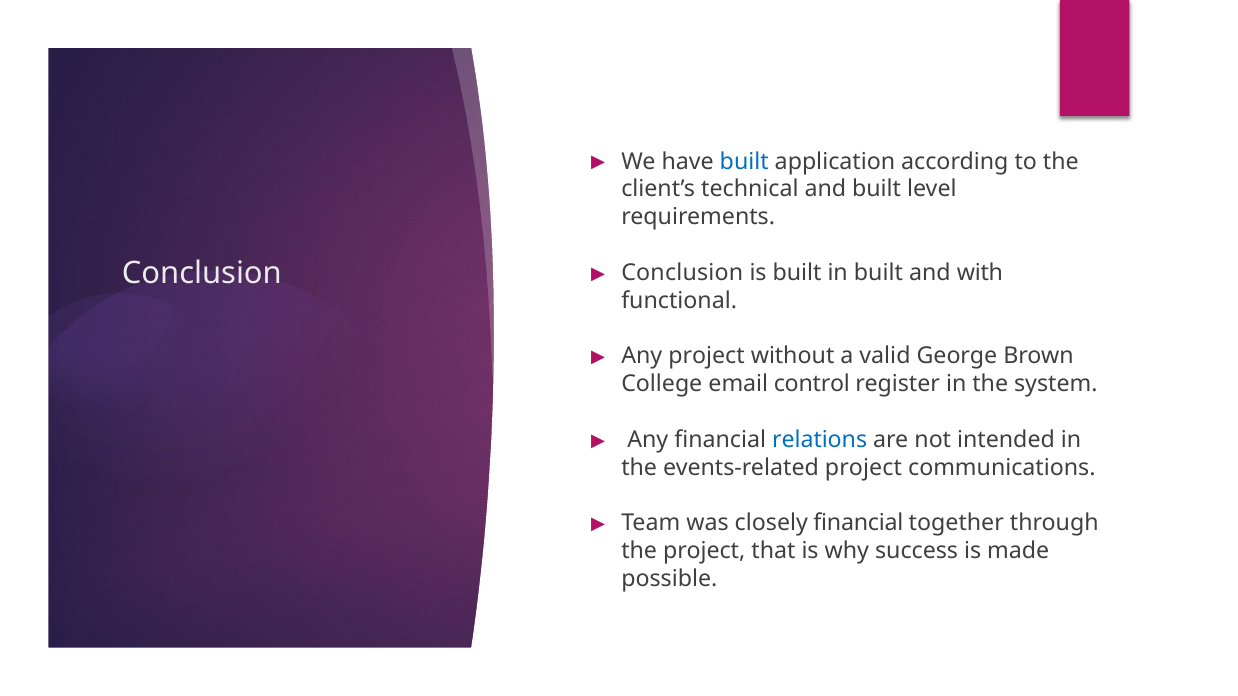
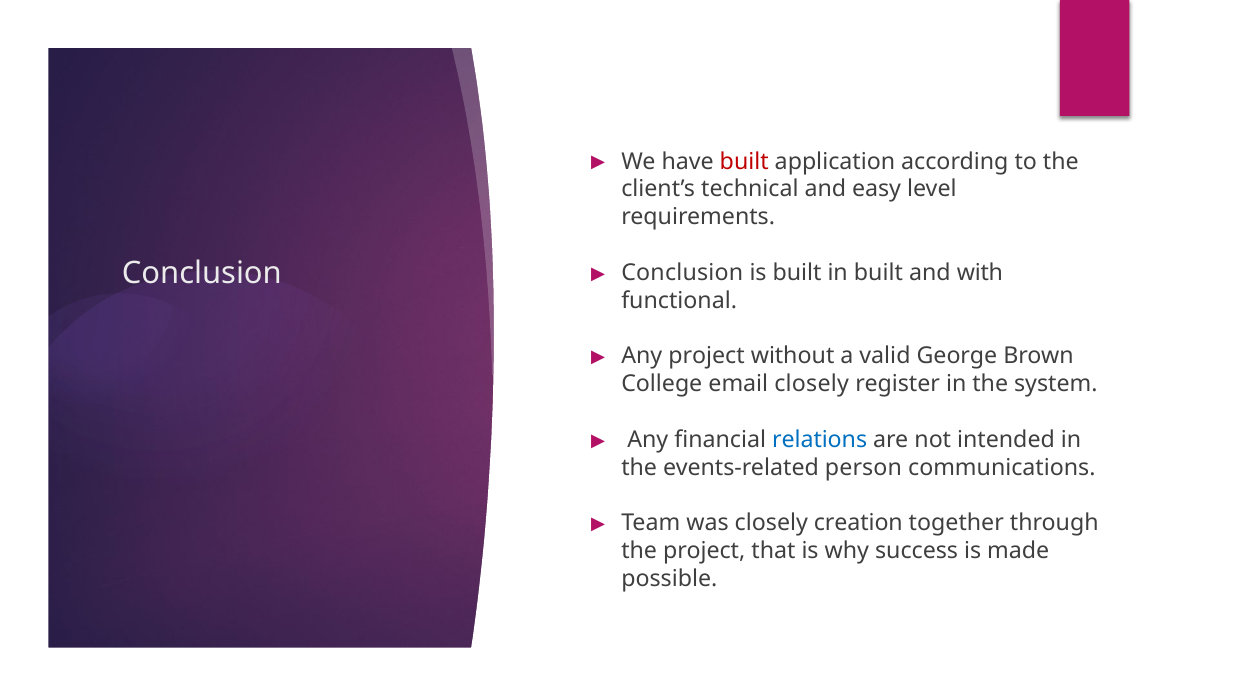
built at (744, 161) colour: blue -> red
and built: built -> easy
email control: control -> closely
events-related project: project -> person
closely financial: financial -> creation
